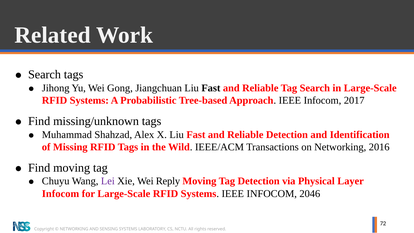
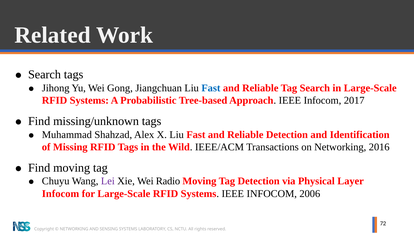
Fast at (211, 88) colour: black -> blue
Reply: Reply -> Radio
2046: 2046 -> 2006
